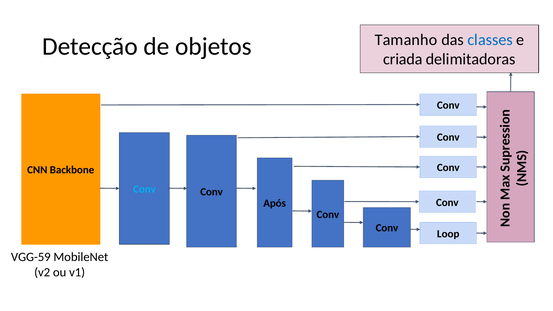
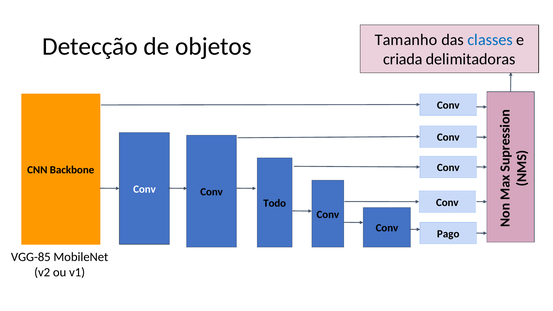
Conv at (145, 189) colour: light blue -> white
Após: Após -> Todo
Loop: Loop -> Pago
VGG-59: VGG-59 -> VGG-85
